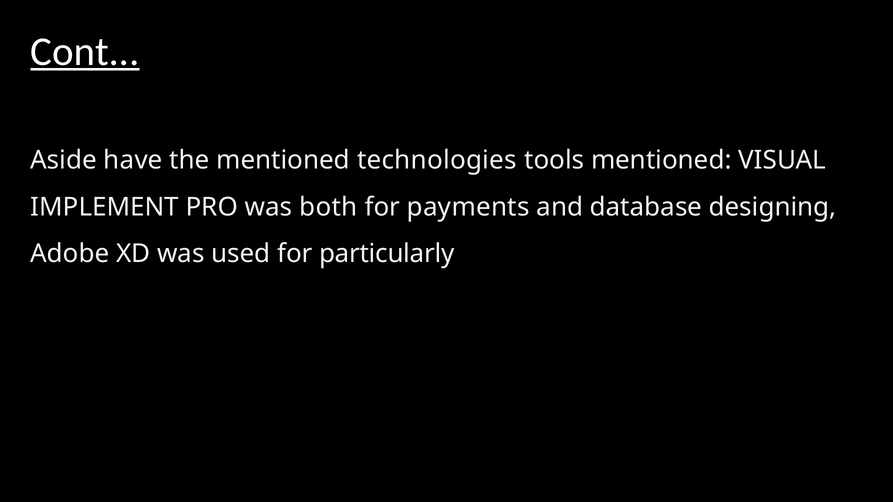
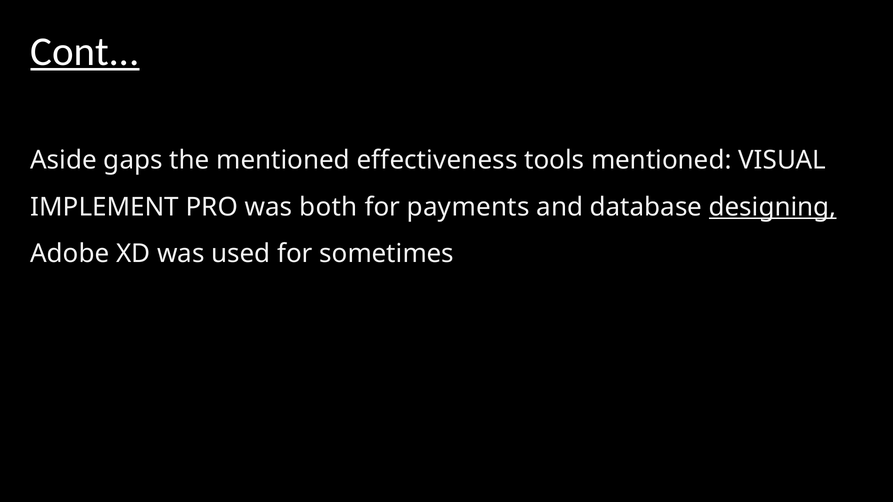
have: have -> gaps
technologies: technologies -> effectiveness
designing underline: none -> present
particularly: particularly -> sometimes
